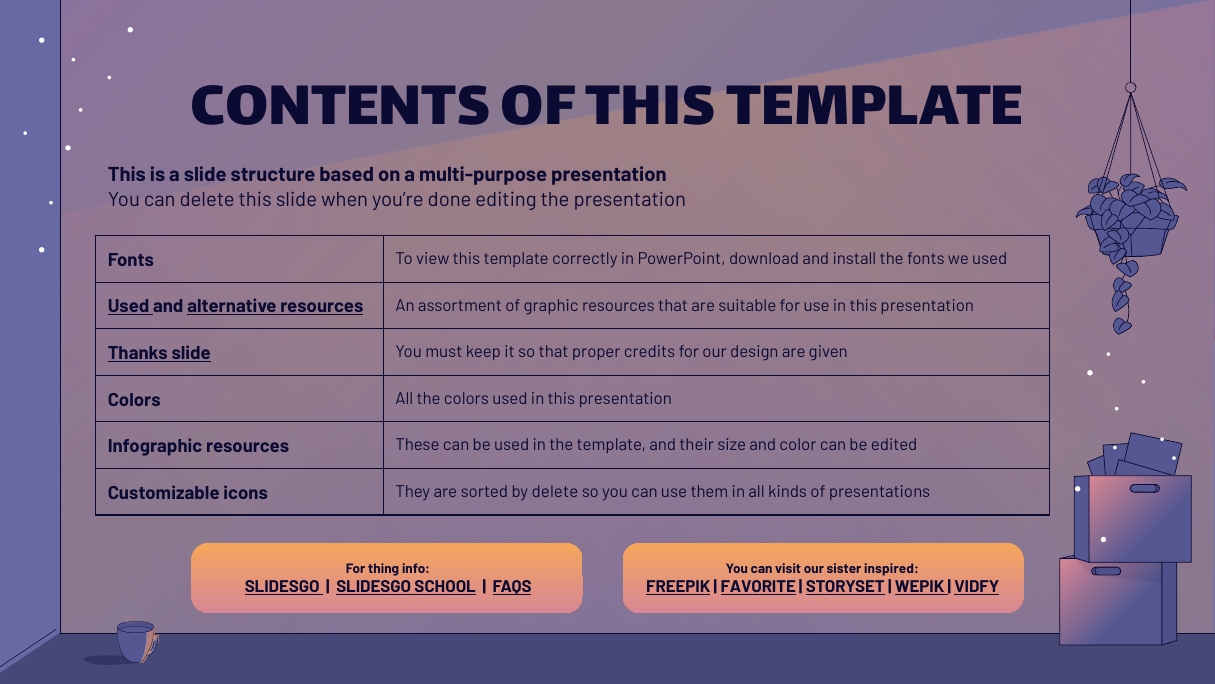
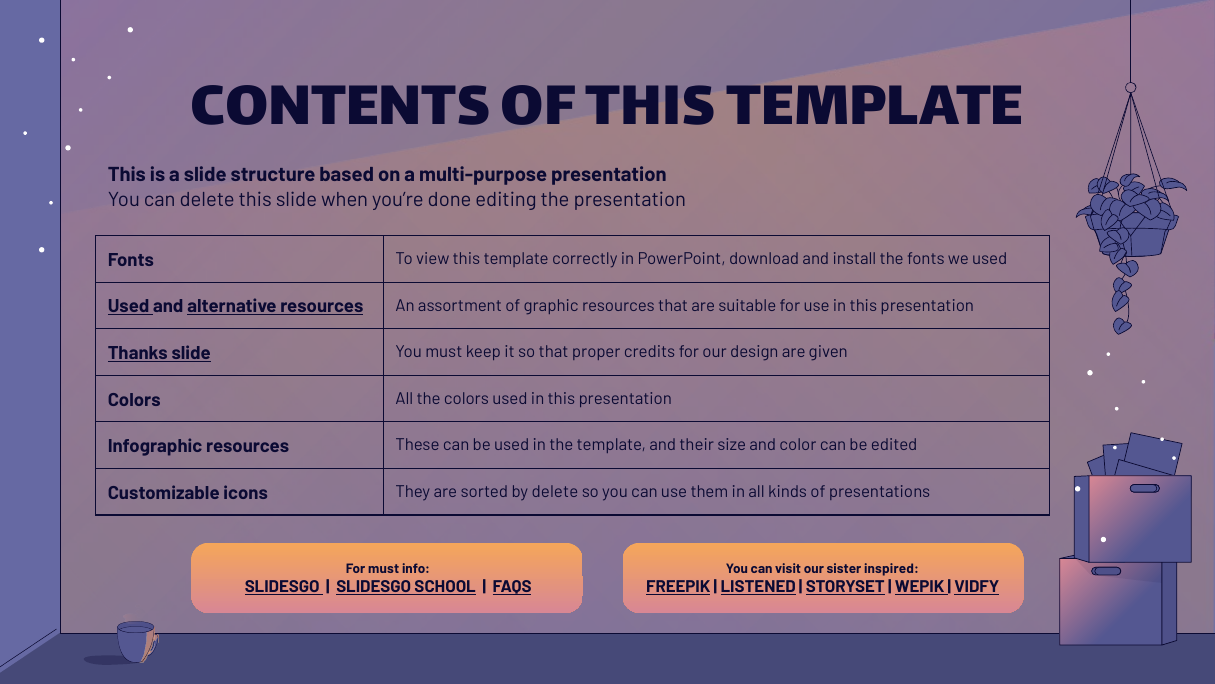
For thing: thing -> must
FAVORITE: FAVORITE -> LISTENED
